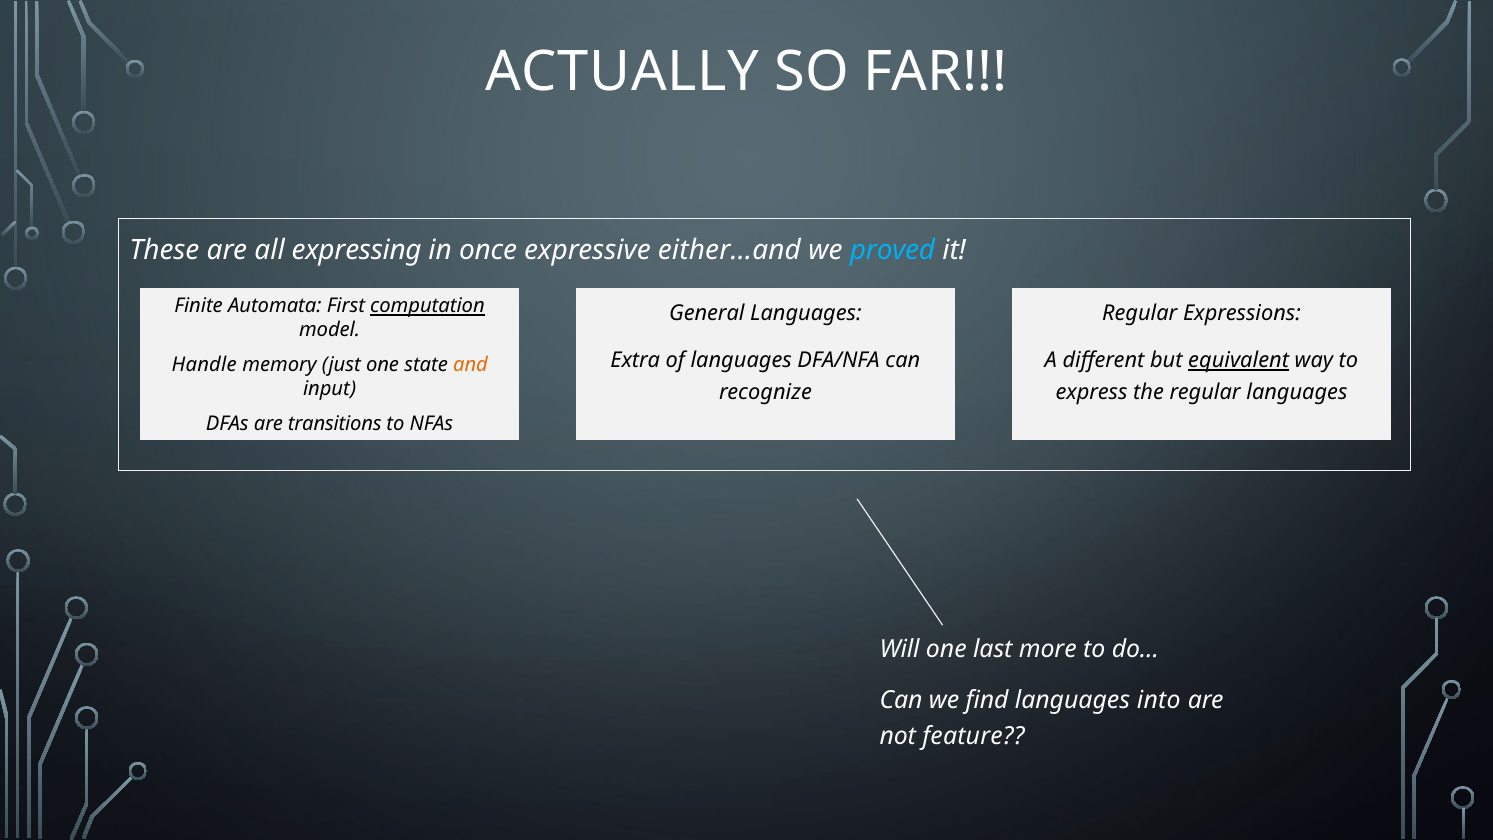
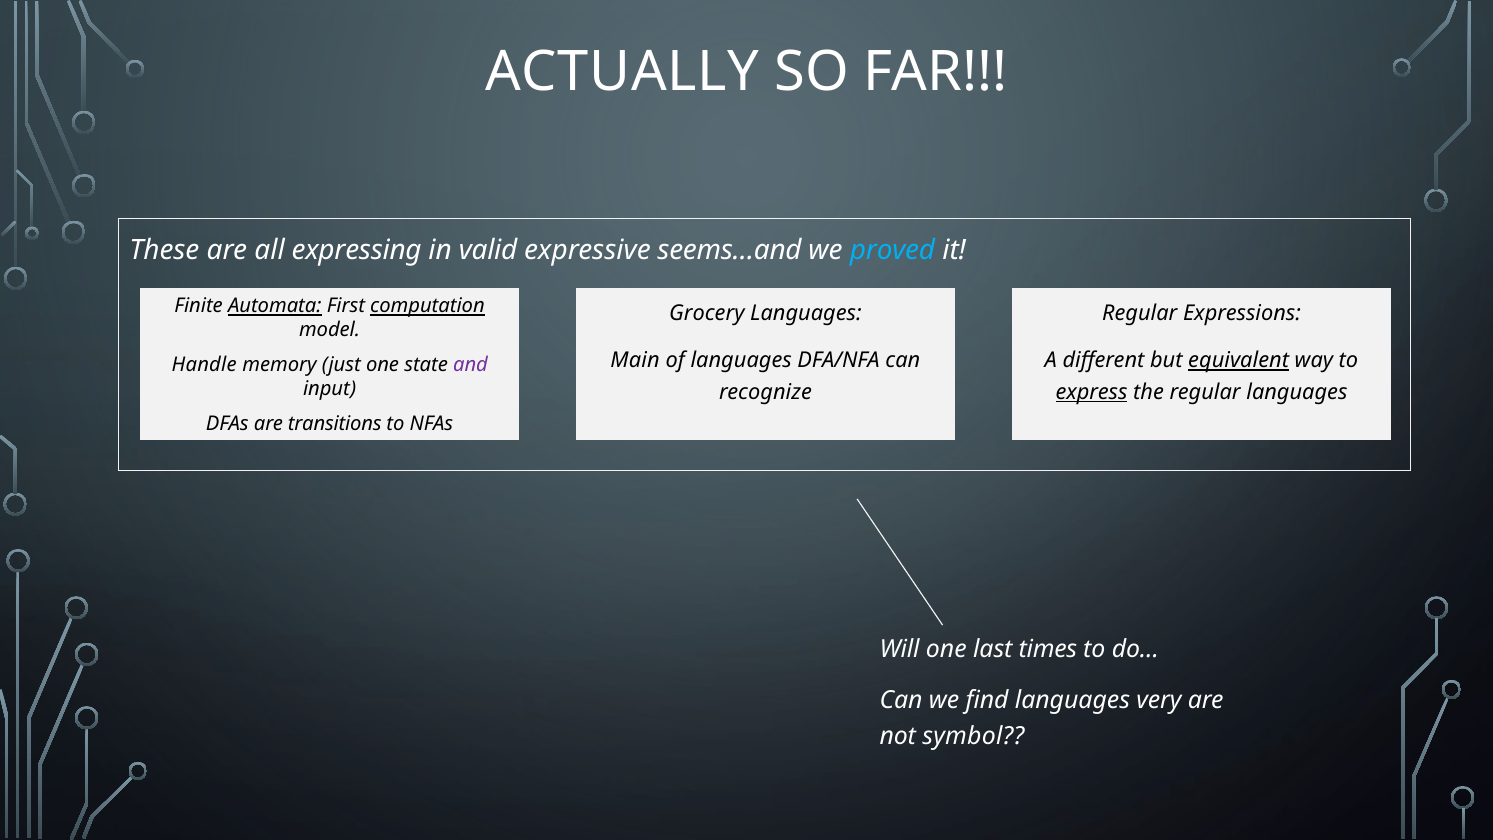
once: once -> valid
either…and: either…and -> seems…and
Automata underline: none -> present
General: General -> Grocery
Extra: Extra -> Main
and colour: orange -> purple
express underline: none -> present
more: more -> times
into: into -> very
feature: feature -> symbol
